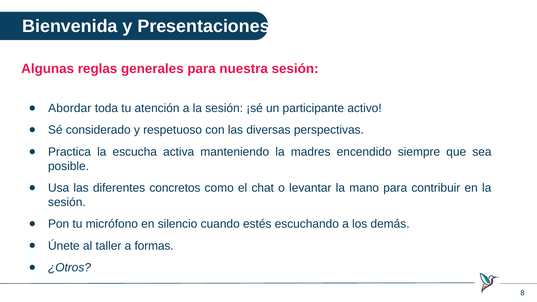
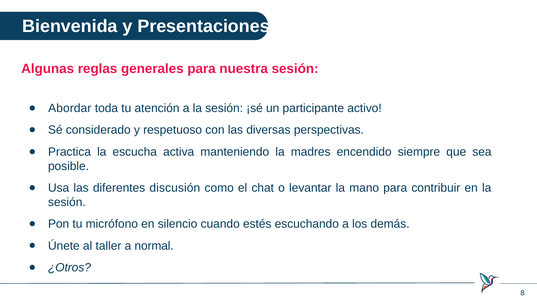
concretos: concretos -> discusión
formas: formas -> normal
